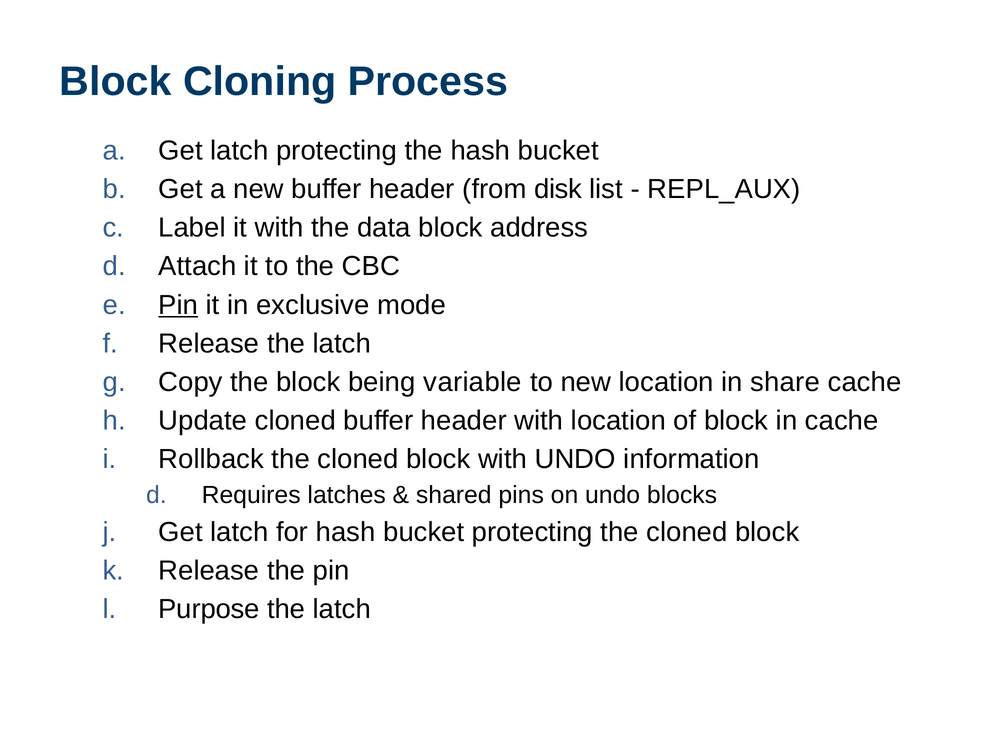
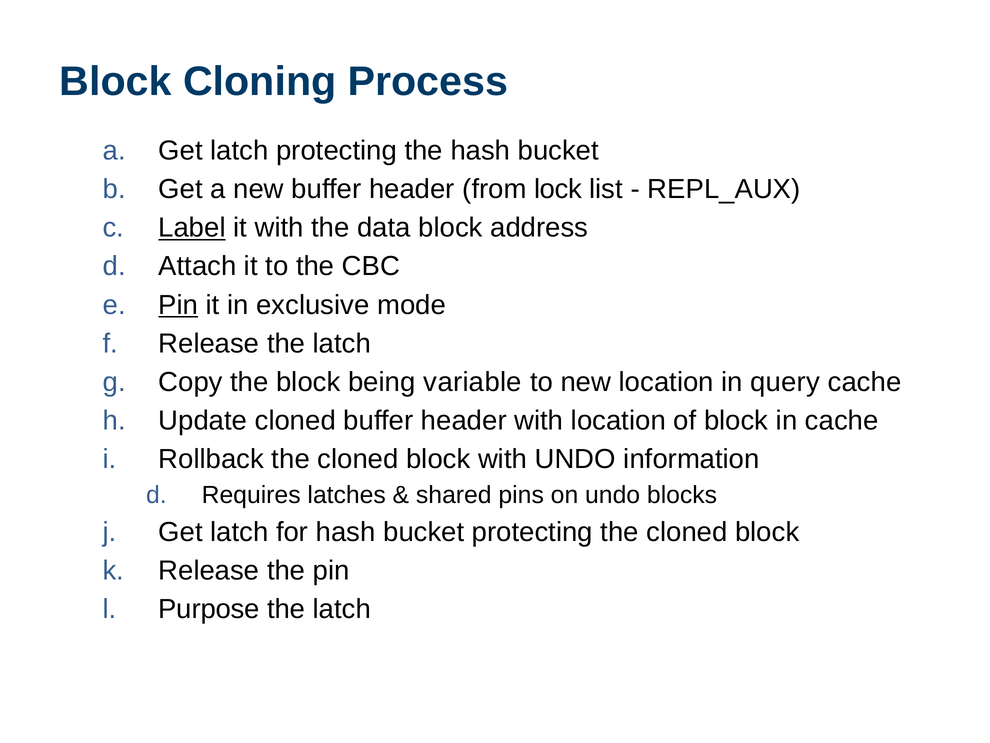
disk: disk -> lock
Label underline: none -> present
share: share -> query
